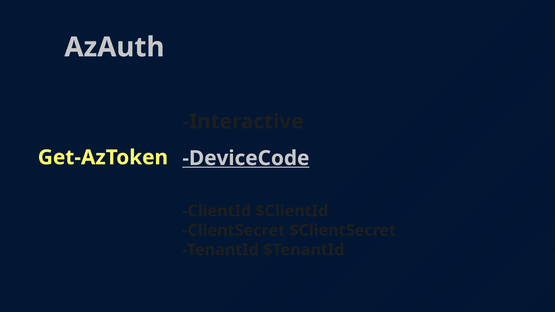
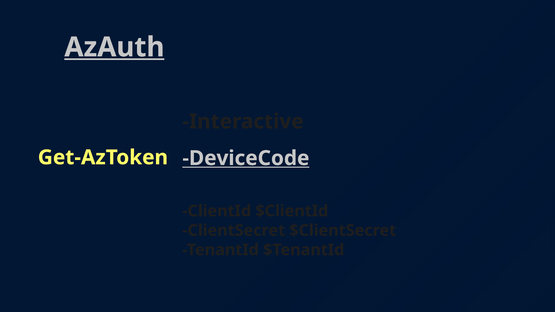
AzAuth underline: none -> present
